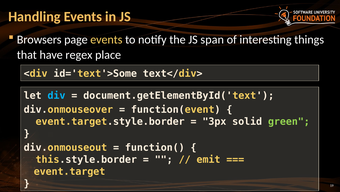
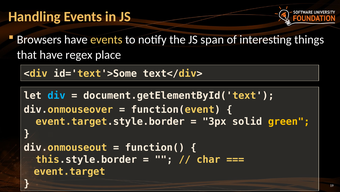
Browsers page: page -> have
green colour: light green -> yellow
emit: emit -> char
